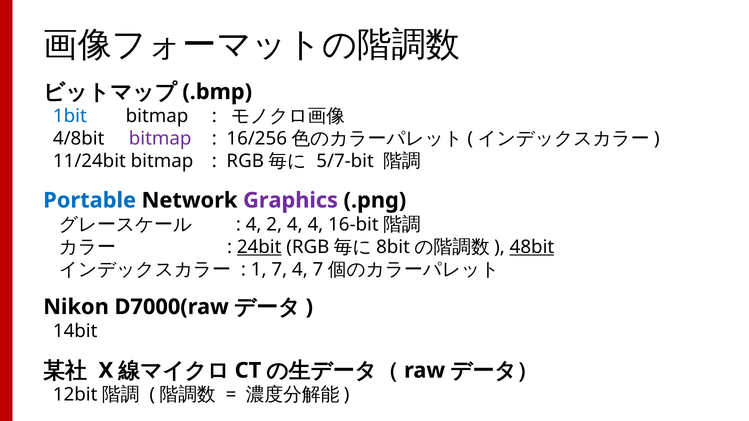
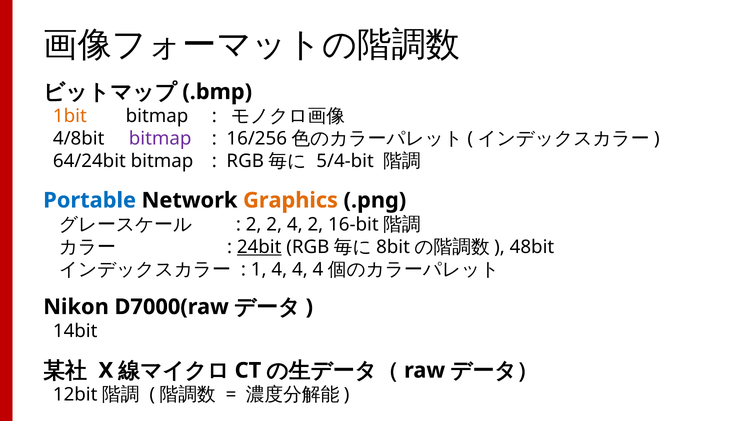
1bit colour: blue -> orange
11/24bit: 11/24bit -> 64/24bit
5/7-bit: 5/7-bit -> 5/4-bit
Graphics colour: purple -> orange
4 at (254, 225): 4 -> 2
4 4: 4 -> 2
48bit underline: present -> none
1 7: 7 -> 4
7 at (318, 270): 7 -> 4
